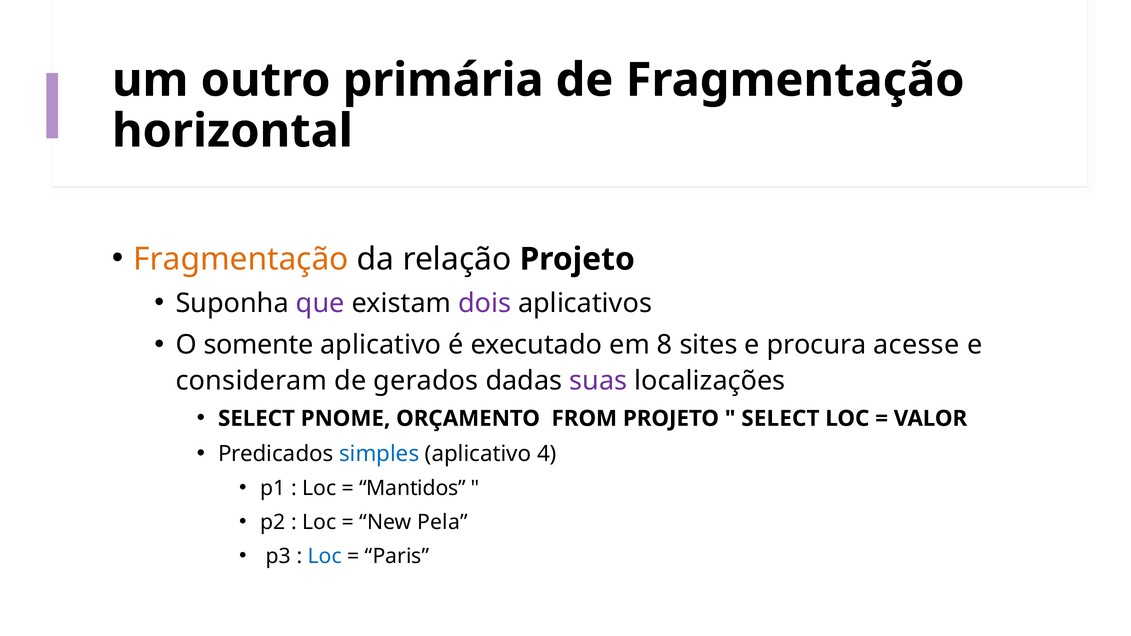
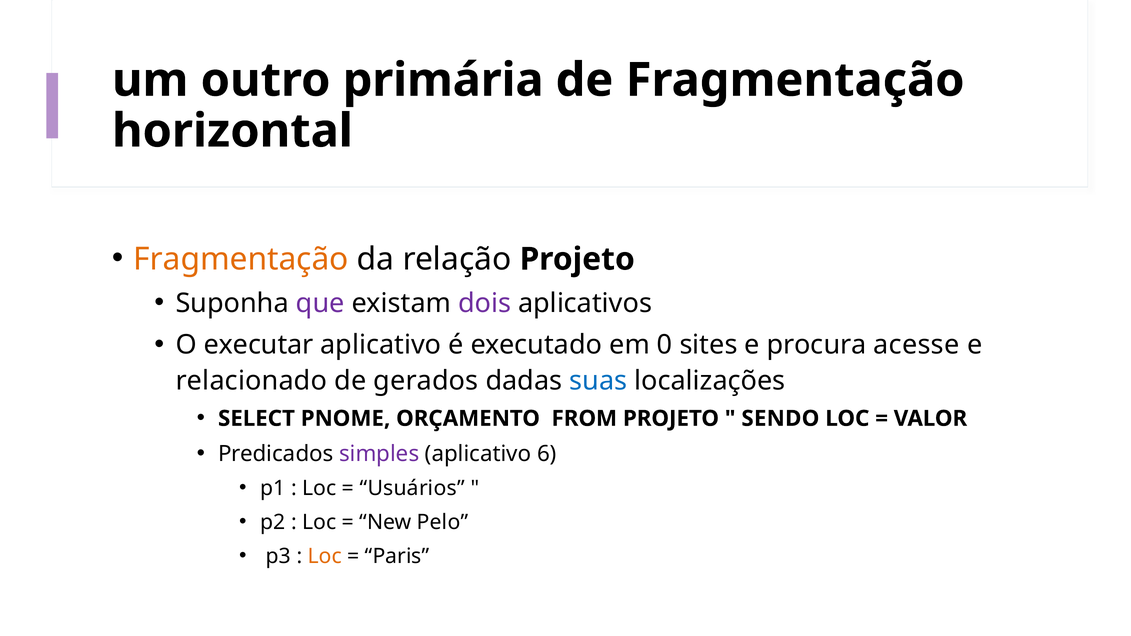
somente: somente -> executar
8: 8 -> 0
consideram: consideram -> relacionado
suas colour: purple -> blue
SELECT at (780, 419): SELECT -> SENDO
simples colour: blue -> purple
4: 4 -> 6
Mantidos: Mantidos -> Usuários
Pela: Pela -> Pelo
Loc at (325, 556) colour: blue -> orange
